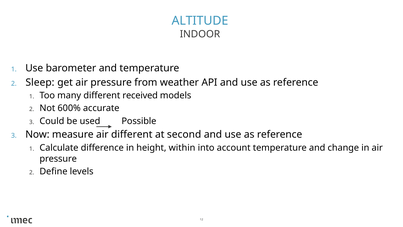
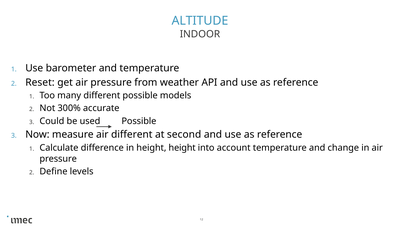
Sleep: Sleep -> Reset
different received: received -> possible
600%: 600% -> 300%
height within: within -> height
